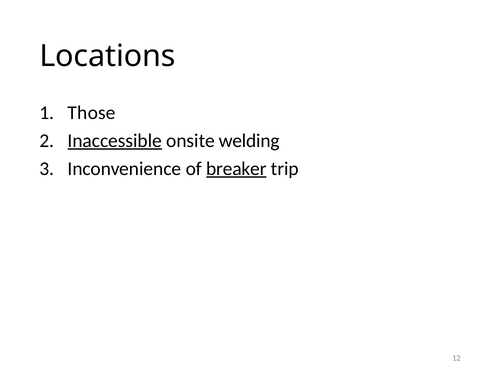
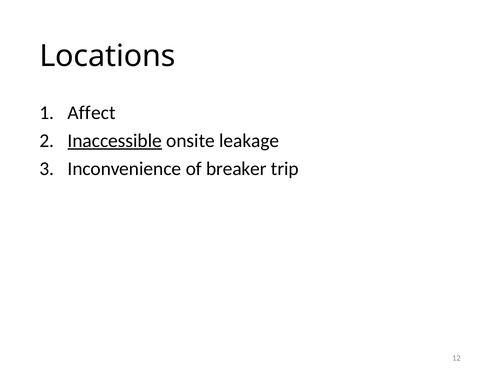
Those: Those -> Affect
welding: welding -> leakage
breaker underline: present -> none
